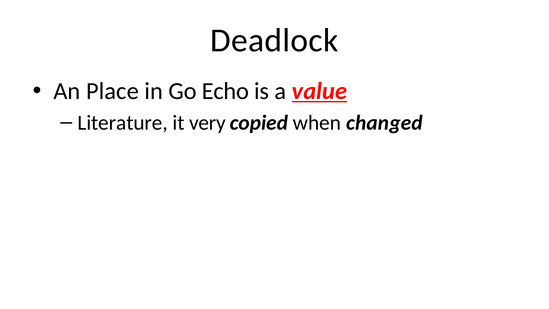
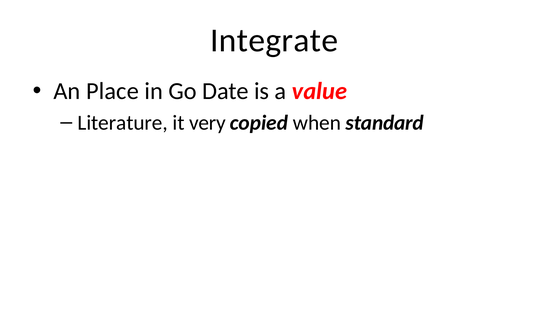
Deadlock: Deadlock -> Integrate
Echo: Echo -> Date
value underline: present -> none
changed: changed -> standard
